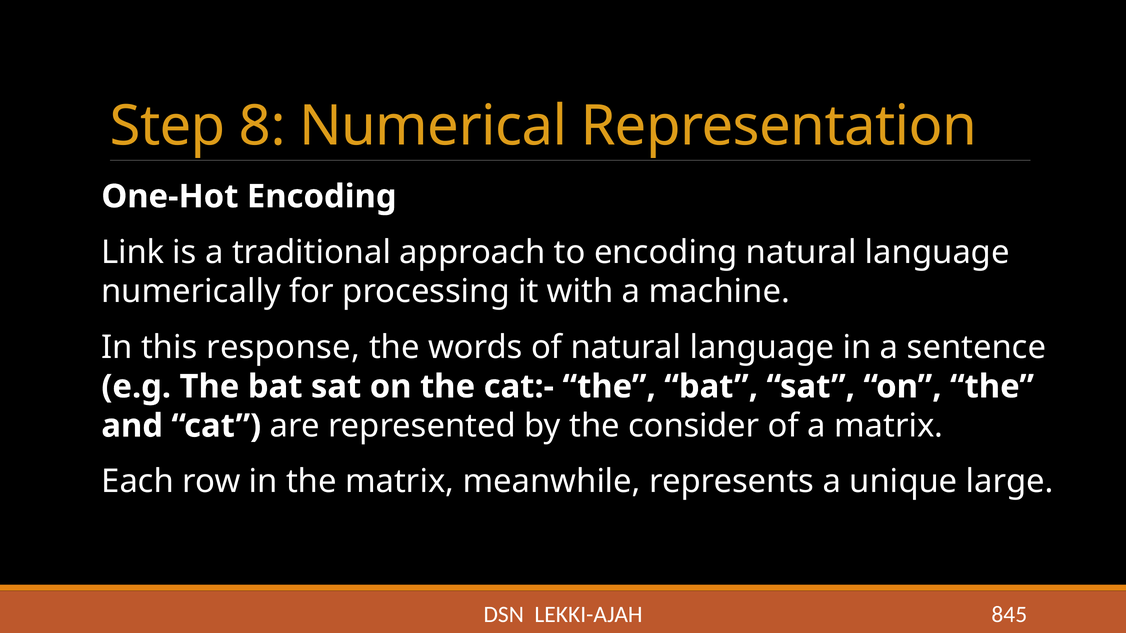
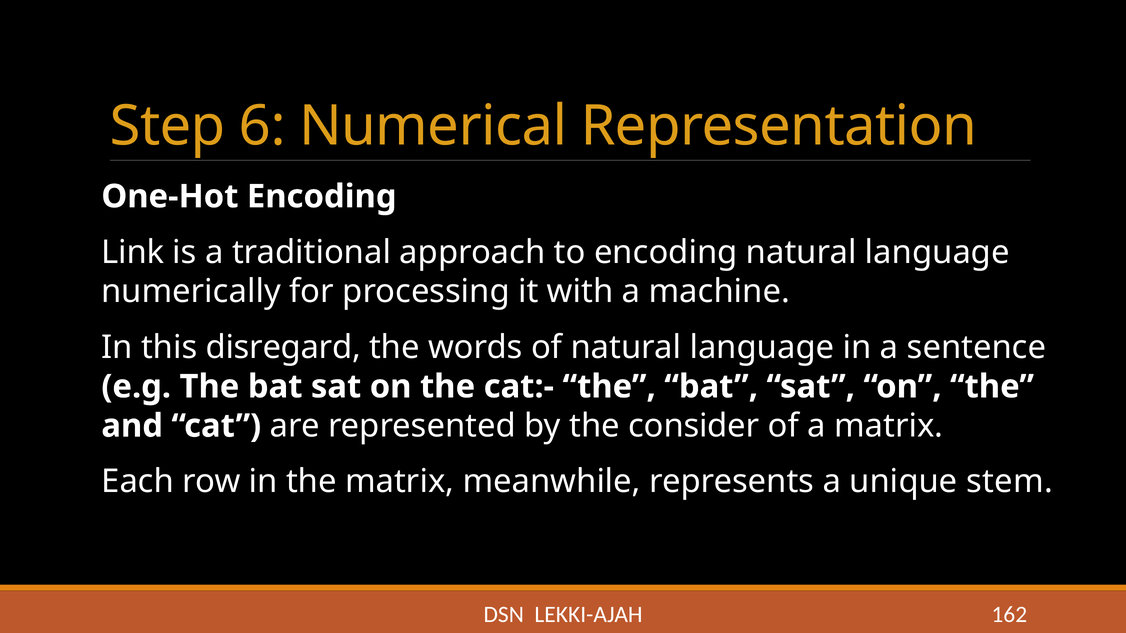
8: 8 -> 6
response: response -> disregard
large: large -> stem
845: 845 -> 162
